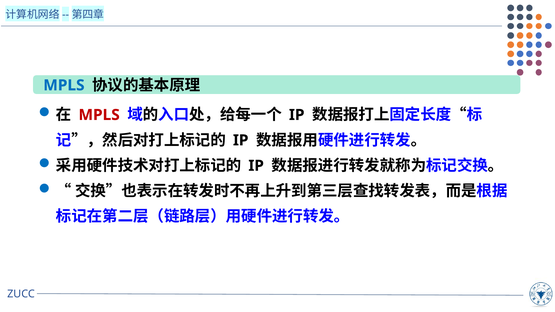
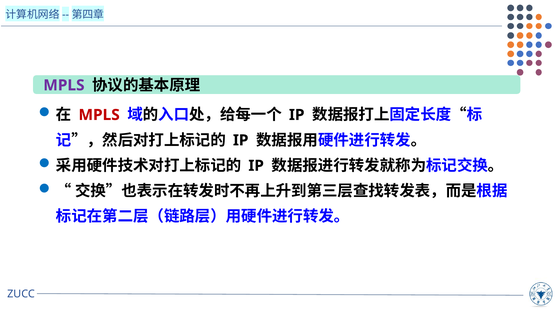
MPLS at (64, 85) colour: blue -> purple
